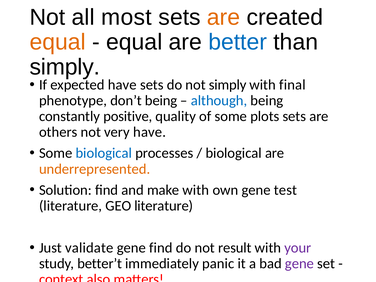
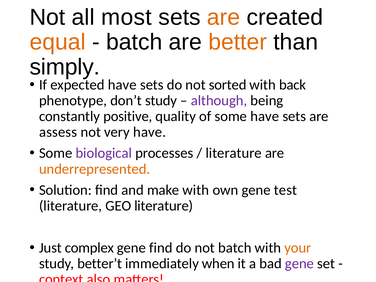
equal at (134, 42): equal -> batch
better colour: blue -> orange
not simply: simply -> sorted
final: final -> back
don’t being: being -> study
although colour: blue -> purple
some plots: plots -> have
others: others -> assess
biological at (104, 153) colour: blue -> purple
biological at (234, 153): biological -> literature
validate: validate -> complex
not result: result -> batch
your colour: purple -> orange
panic: panic -> when
